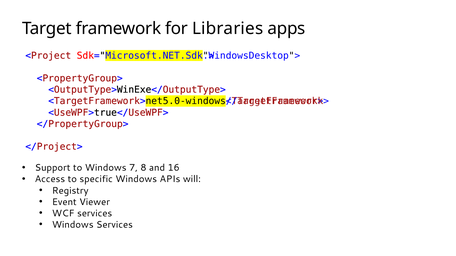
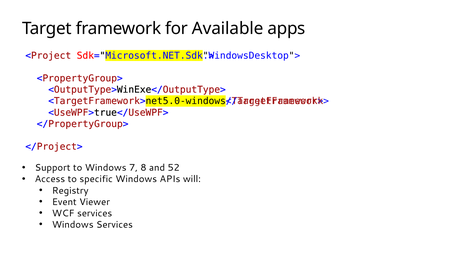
Libraries: Libraries -> Available
16: 16 -> 52
